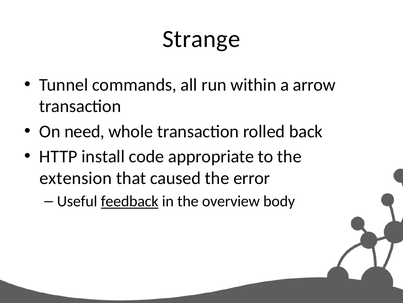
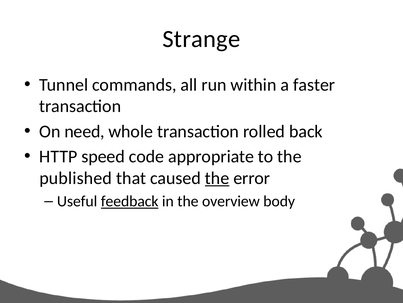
arrow: arrow -> faster
install: install -> speed
extension: extension -> published
the at (217, 178) underline: none -> present
